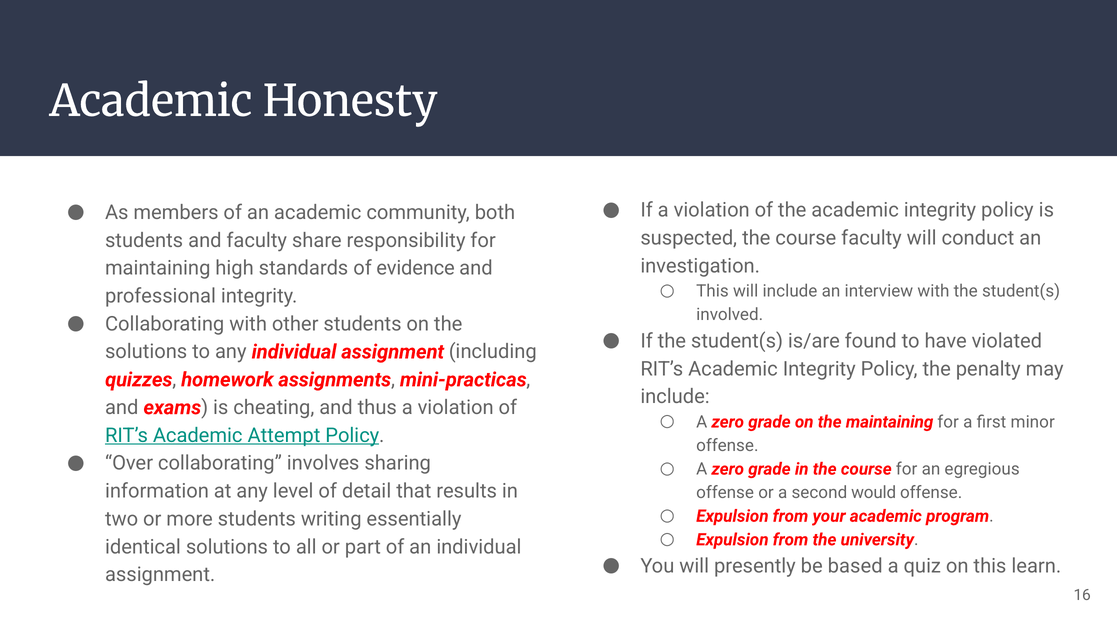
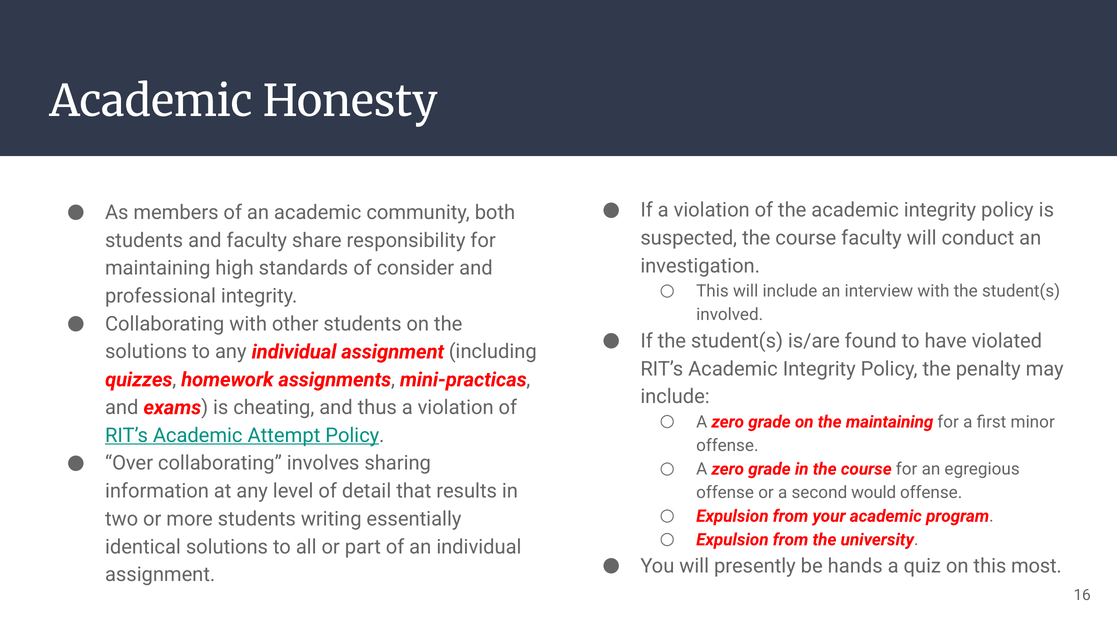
evidence: evidence -> consider
based: based -> hands
learn: learn -> most
